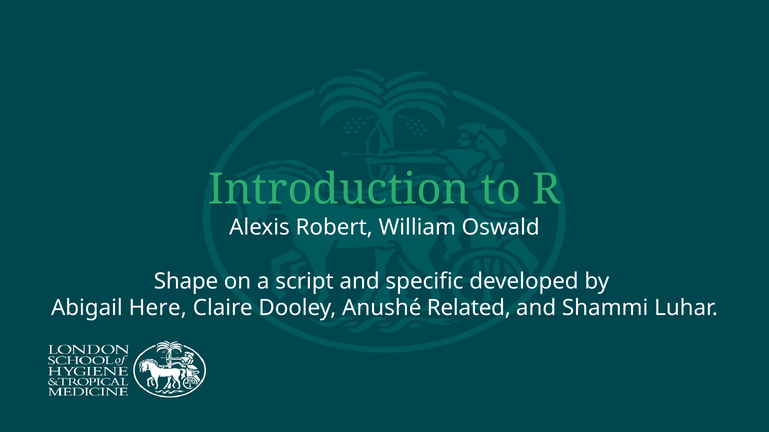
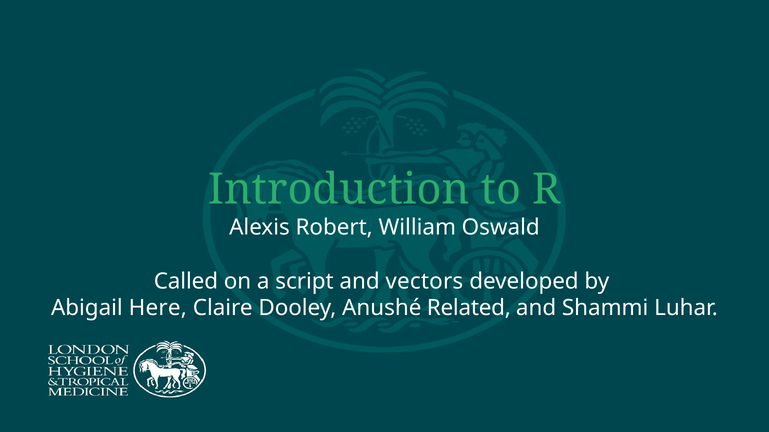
Shape: Shape -> Called
specific: specific -> vectors
